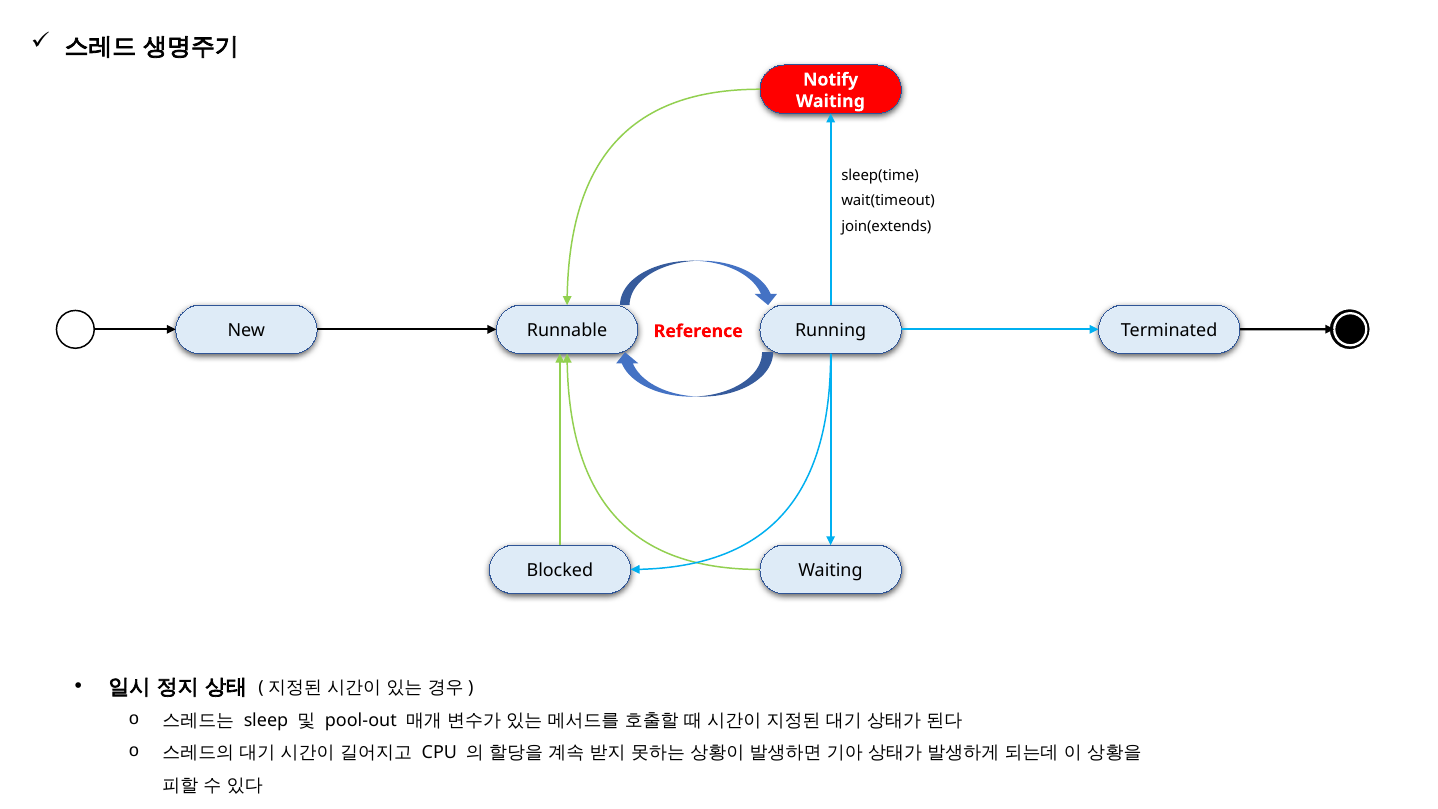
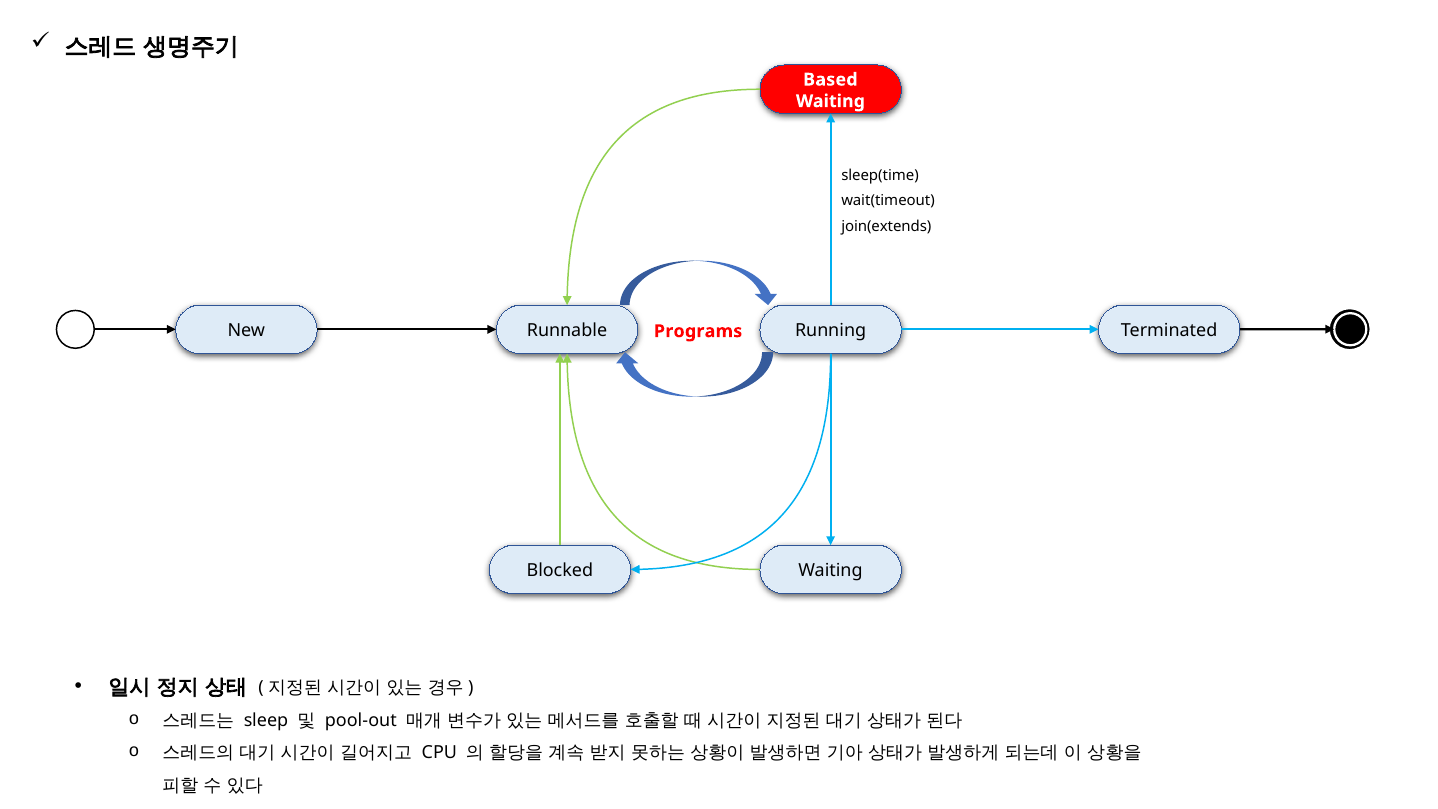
Notify: Notify -> Based
Reference: Reference -> Programs
